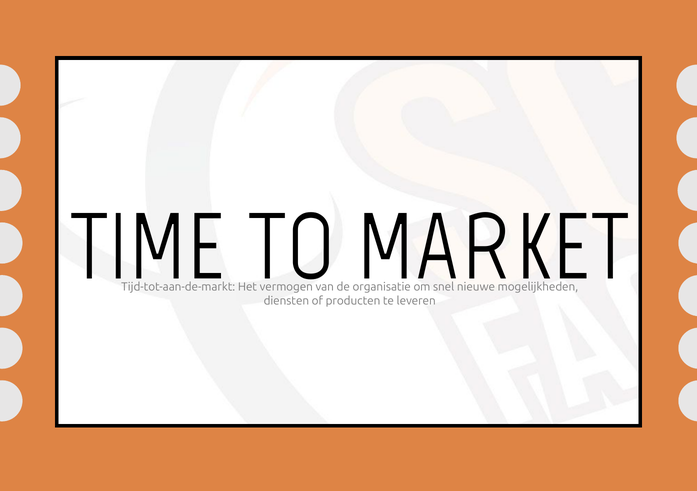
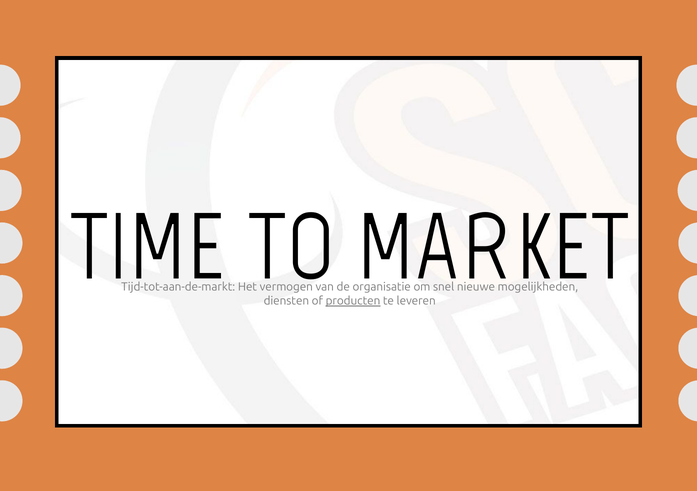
producten underline: none -> present
